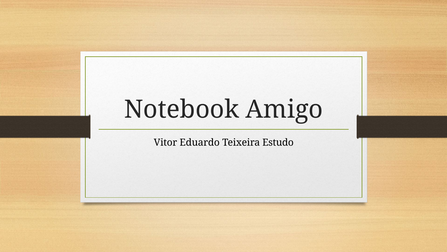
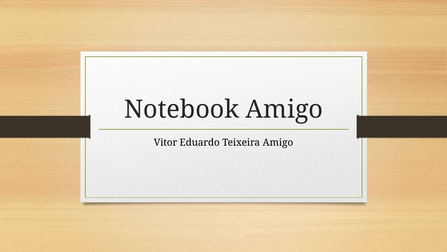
Teixeira Estudo: Estudo -> Amigo
